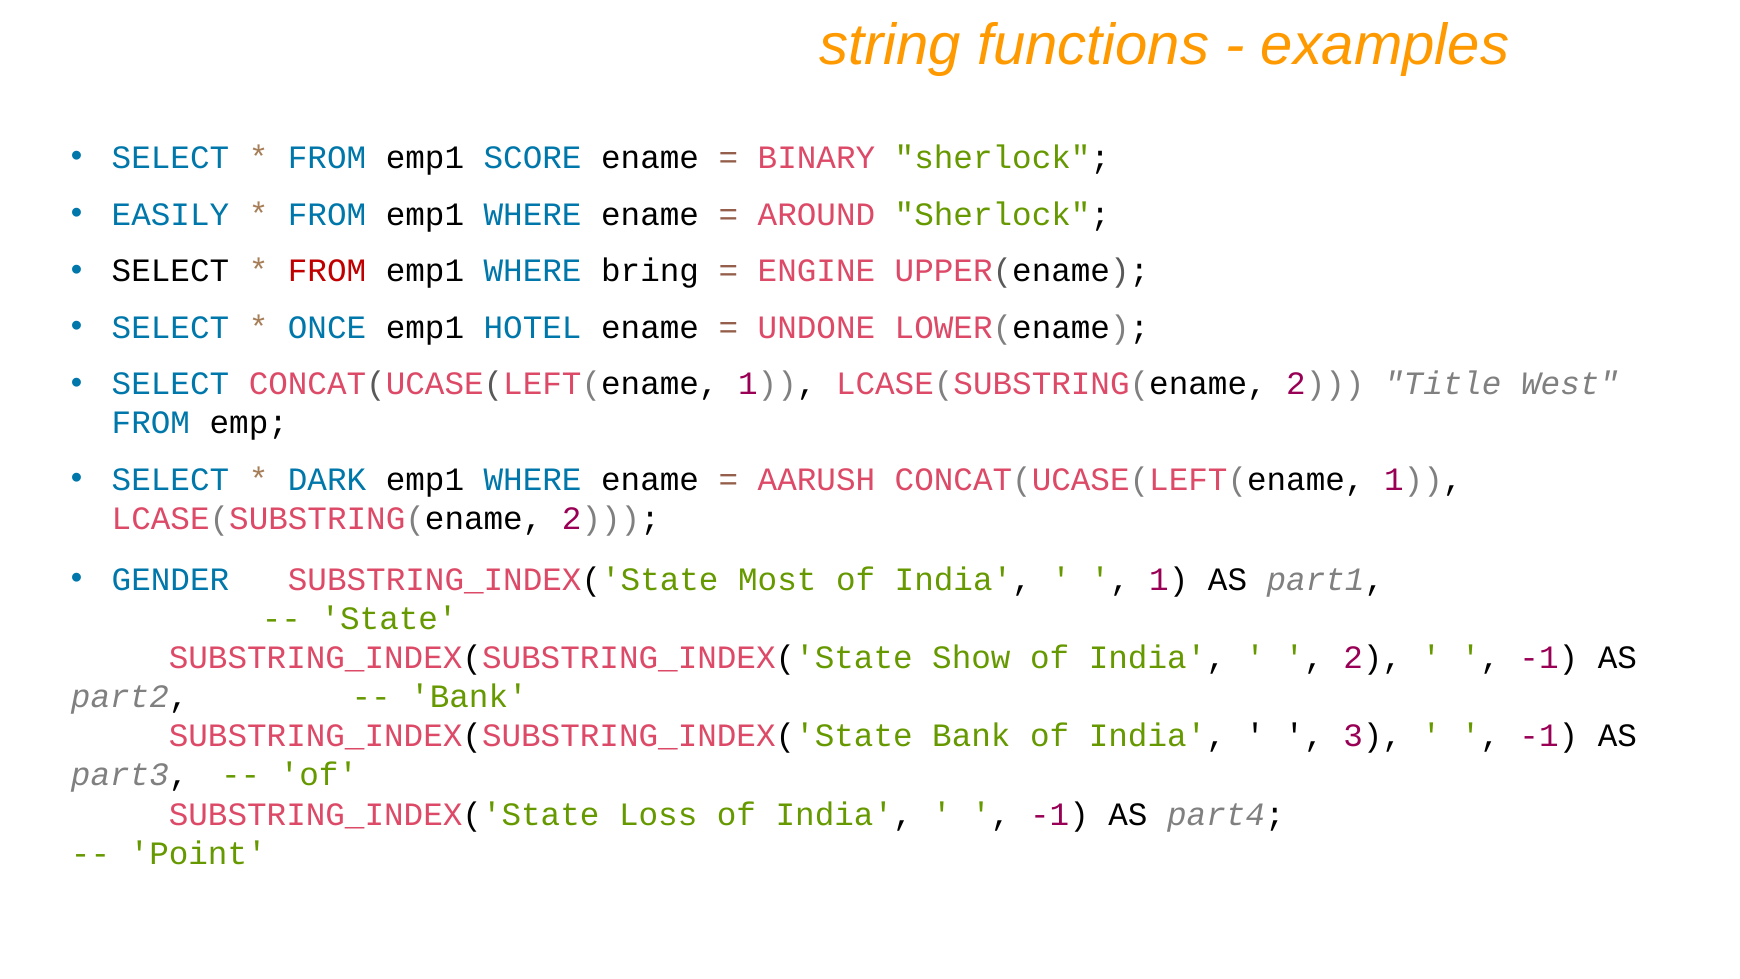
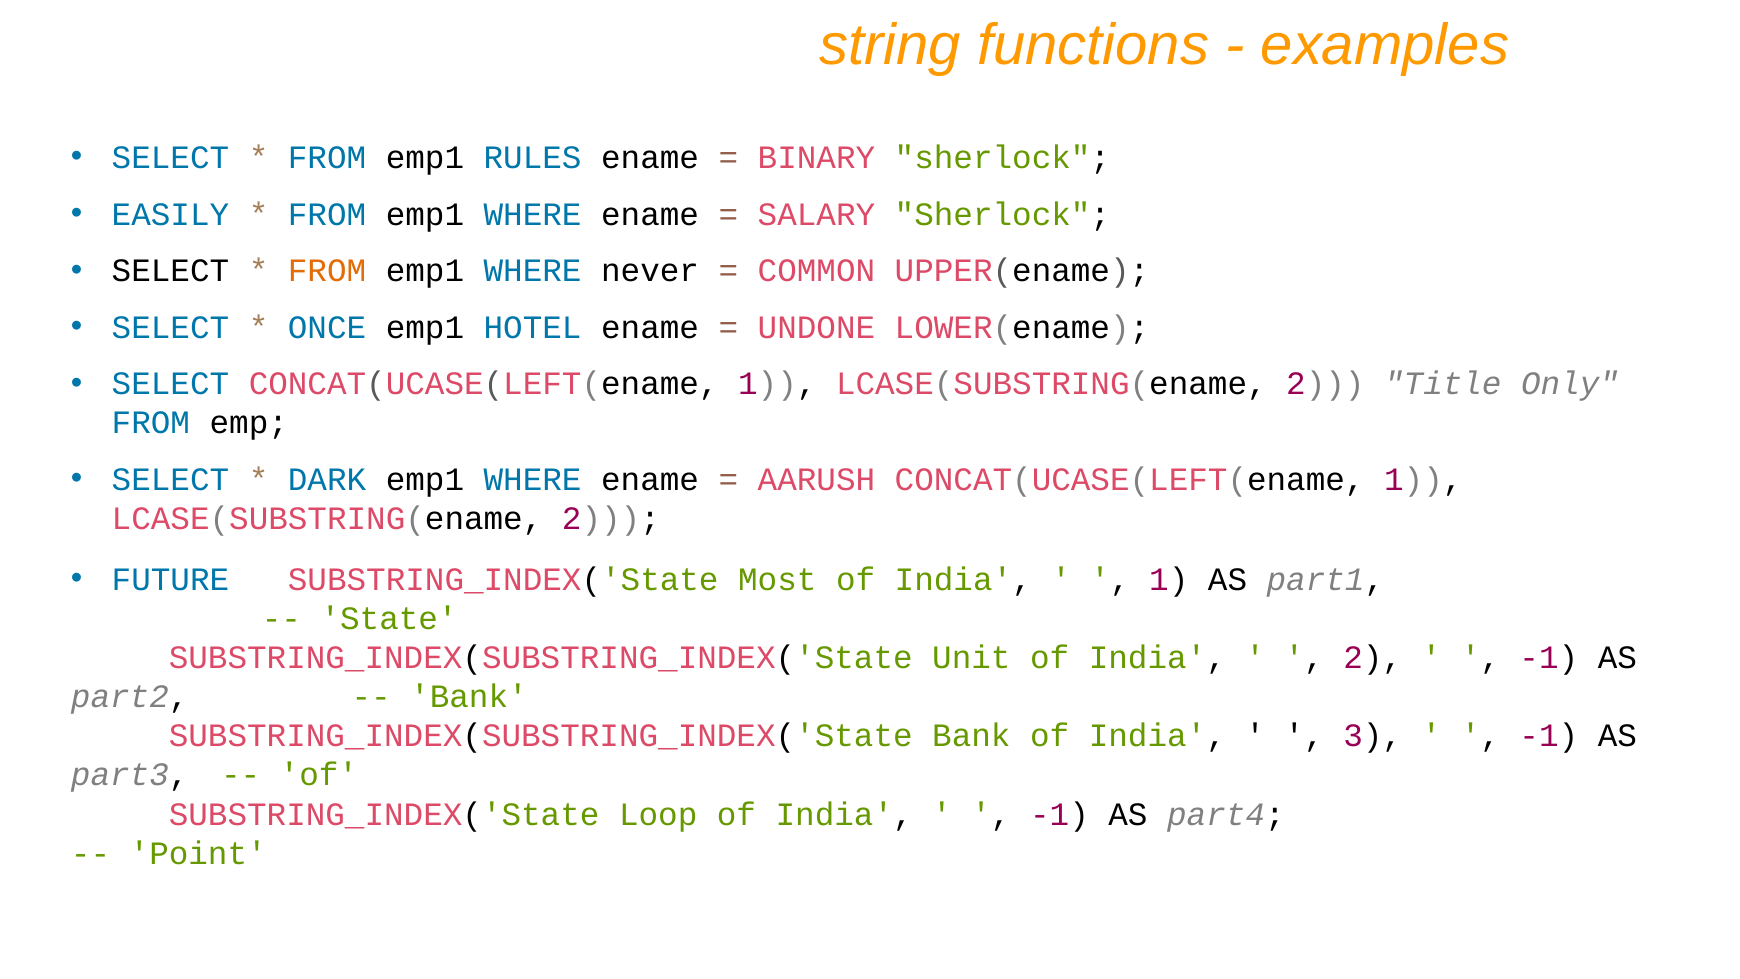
SCORE: SCORE -> RULES
AROUND: AROUND -> SALARY
FROM at (327, 271) colour: red -> orange
bring: bring -> never
ENGINE: ENGINE -> COMMON
West: West -> Only
GENDER: GENDER -> FUTURE
Show: Show -> Unit
Loss: Loss -> Loop
